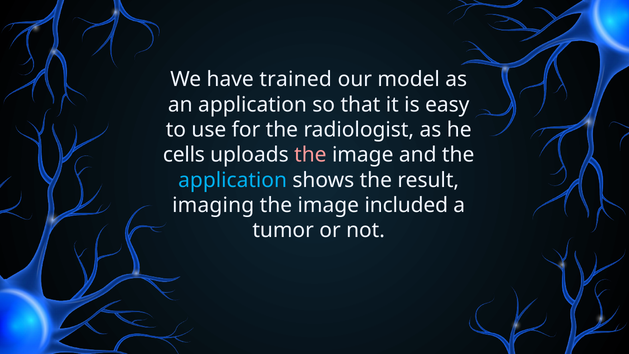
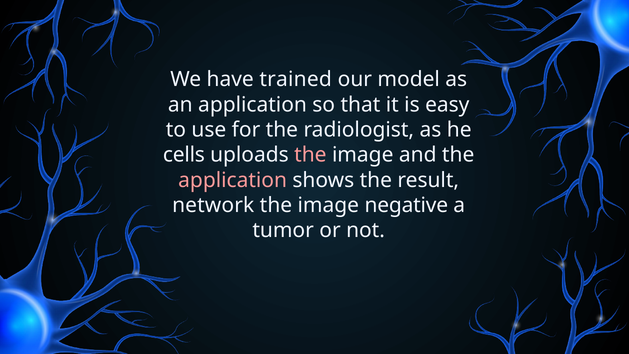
application at (233, 180) colour: light blue -> pink
imaging: imaging -> network
included: included -> negative
